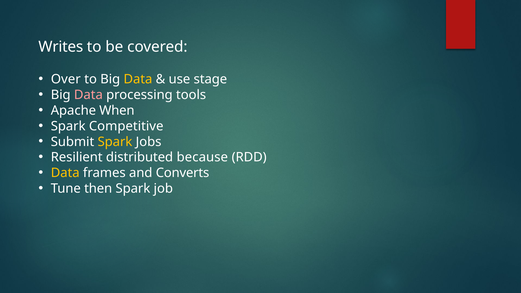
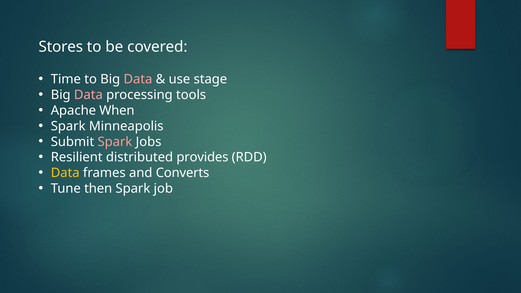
Writes: Writes -> Stores
Over: Over -> Time
Data at (138, 79) colour: yellow -> pink
Competitive: Competitive -> Minneapolis
Spark at (115, 142) colour: yellow -> pink
because: because -> provides
